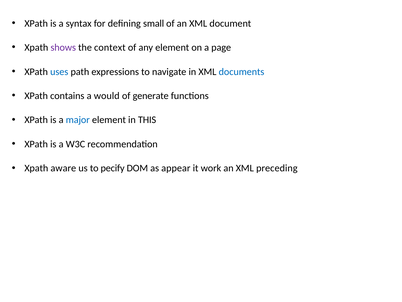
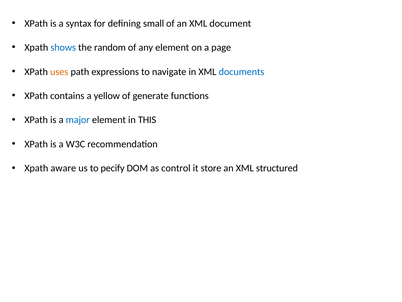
shows colour: purple -> blue
context: context -> random
uses colour: blue -> orange
would: would -> yellow
appear: appear -> control
work: work -> store
preceding: preceding -> structured
